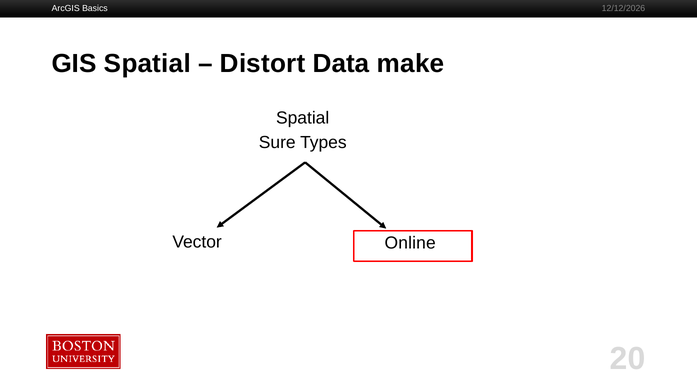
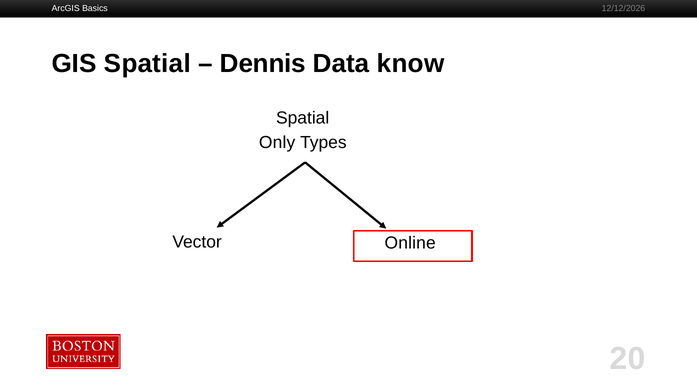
Distort: Distort -> Dennis
make: make -> know
Sure: Sure -> Only
